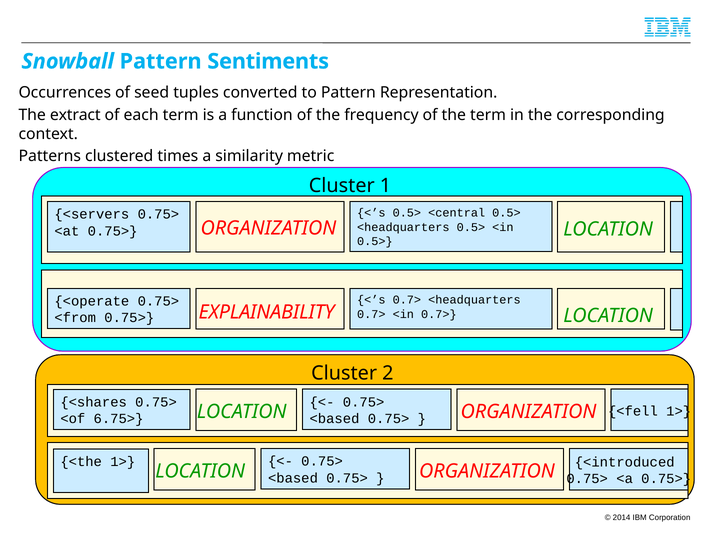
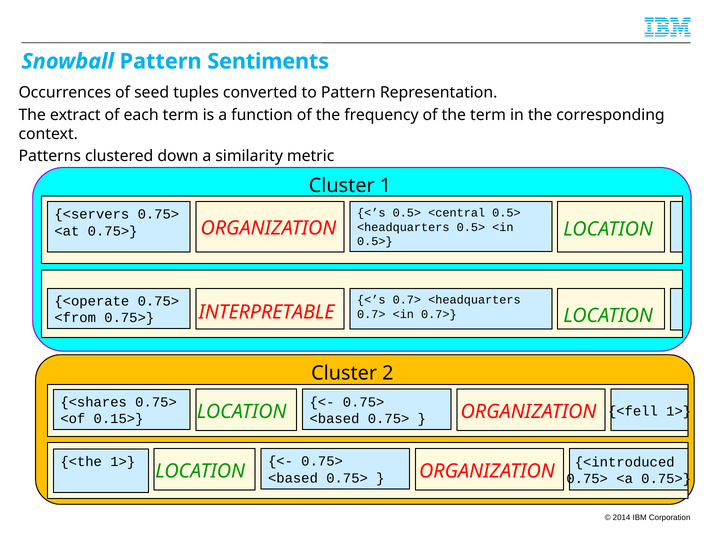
times: times -> down
EXPLAINABILITY: EXPLAINABILITY -> INTERPRETABLE
6.75>: 6.75> -> 0.15>
